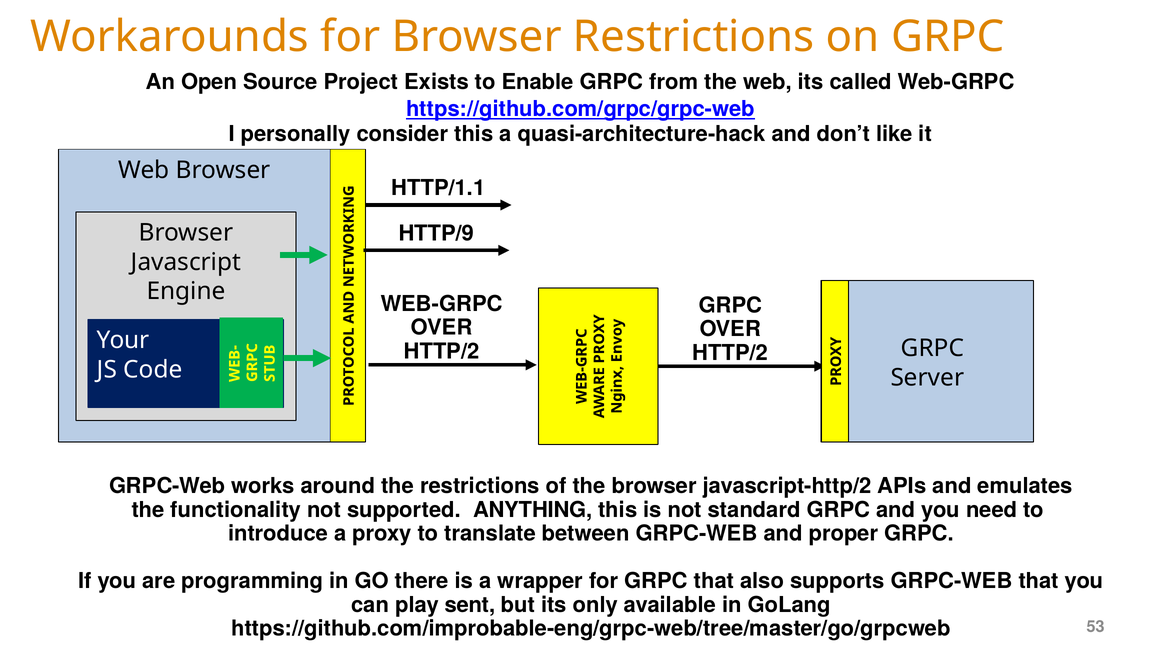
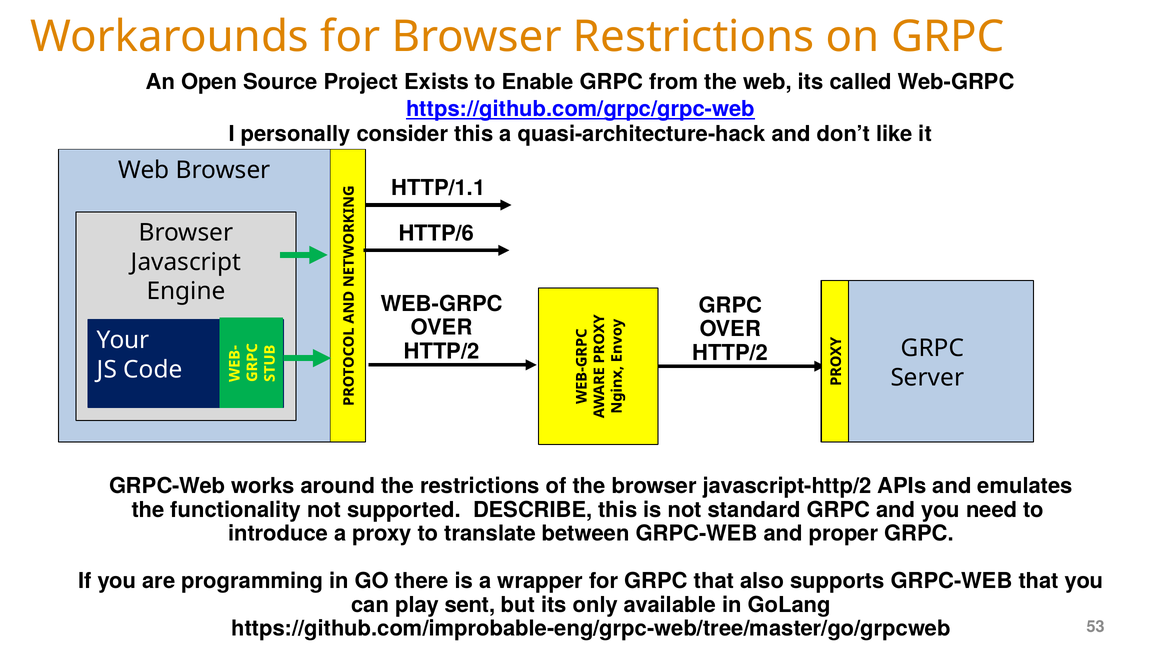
HTTP/9: HTTP/9 -> HTTP/6
ANYTHING: ANYTHING -> DESCRIBE
